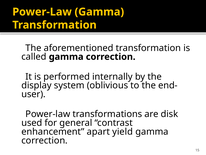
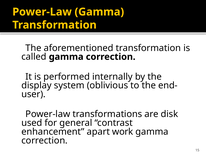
yield: yield -> work
